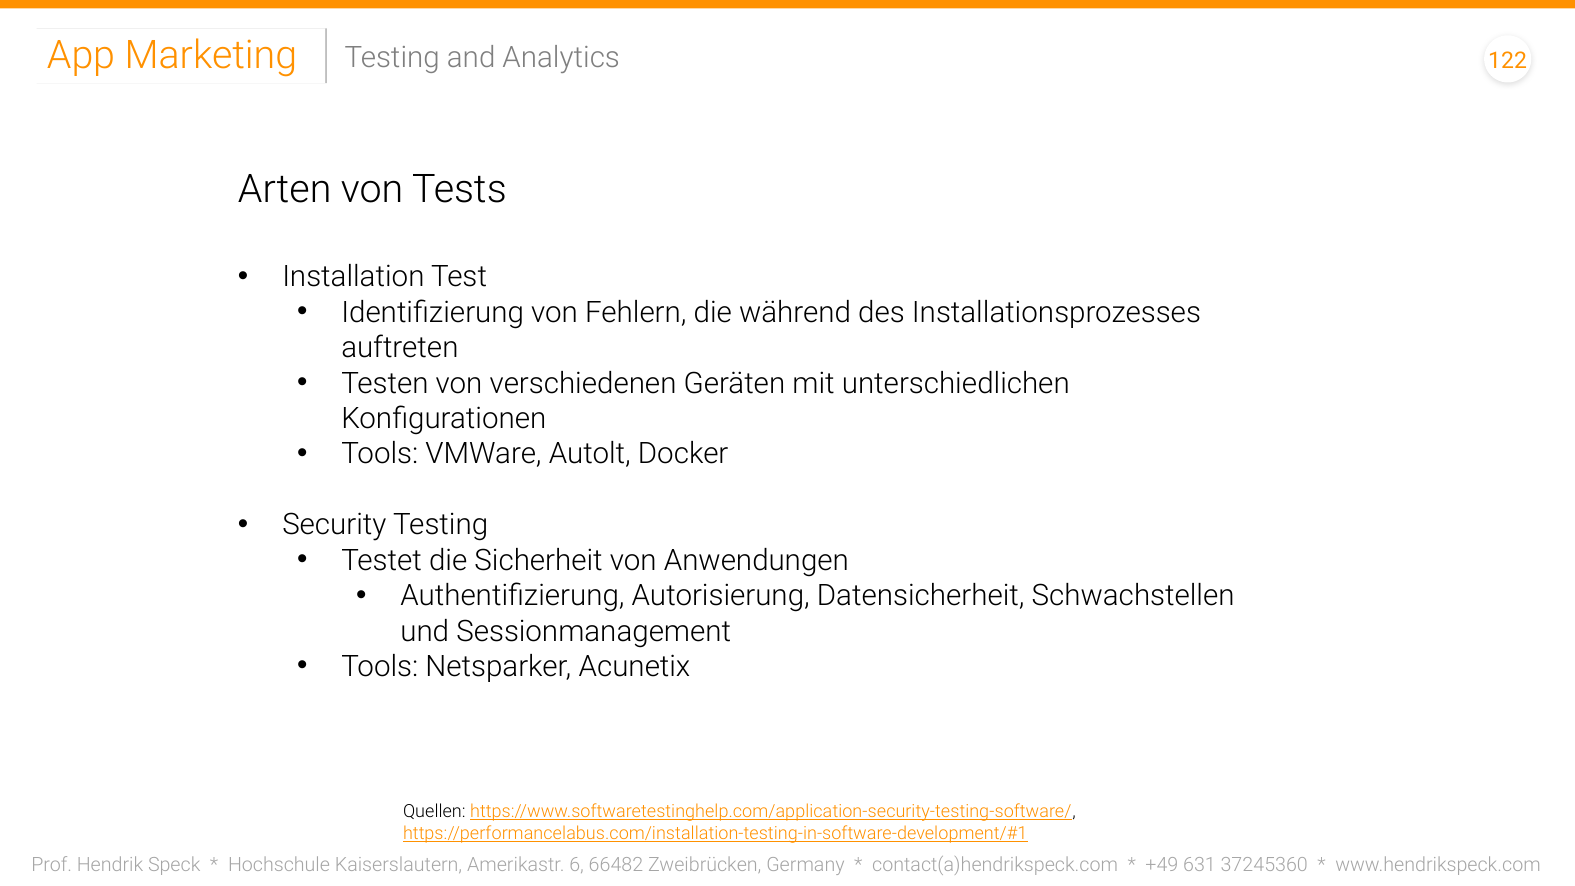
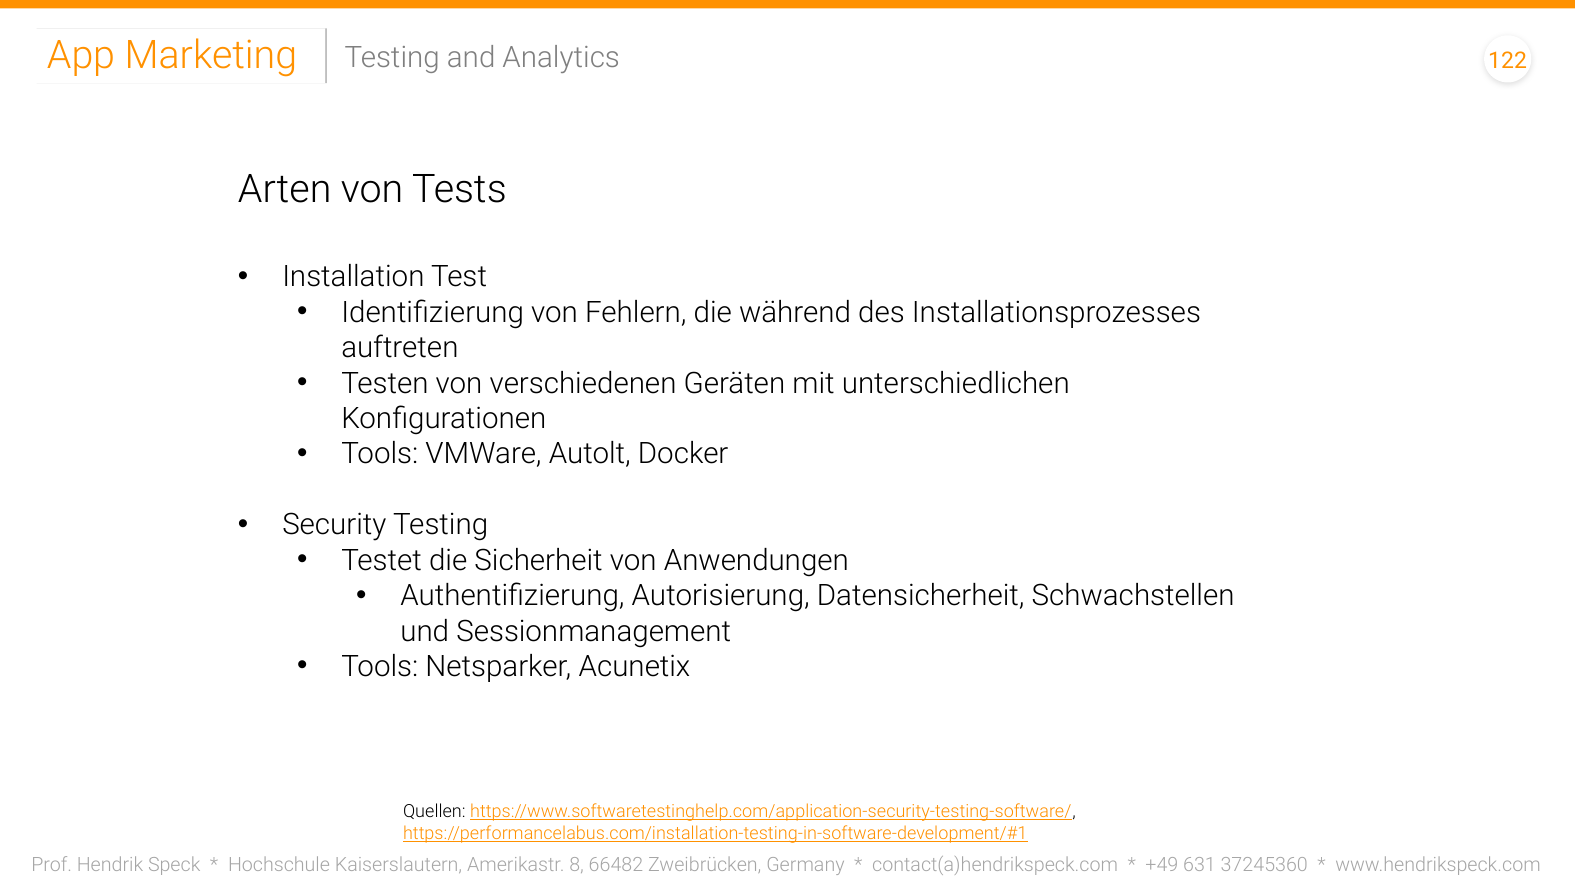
6: 6 -> 8
